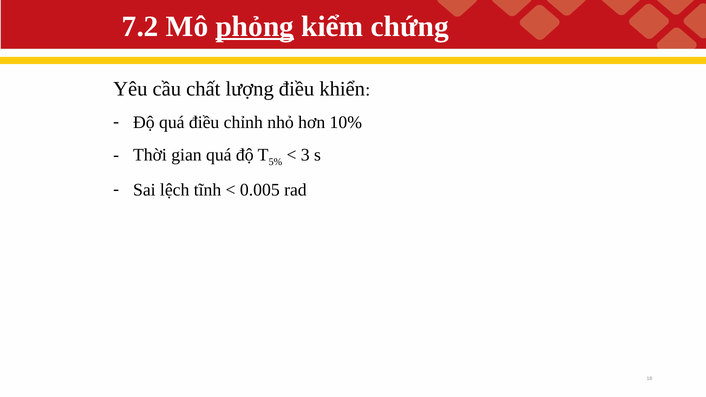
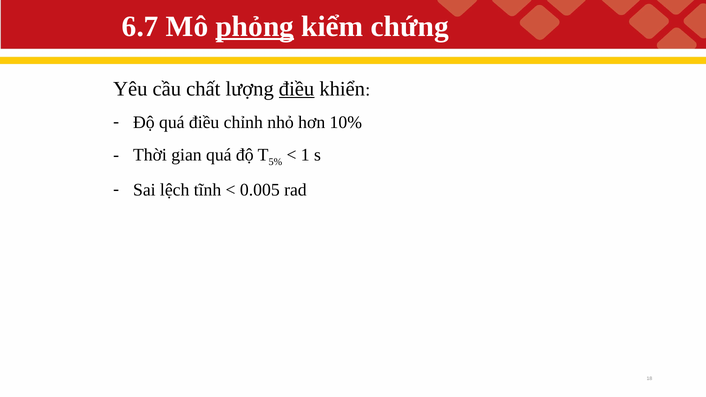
7.2: 7.2 -> 6.7
điều at (297, 89) underline: none -> present
3: 3 -> 1
